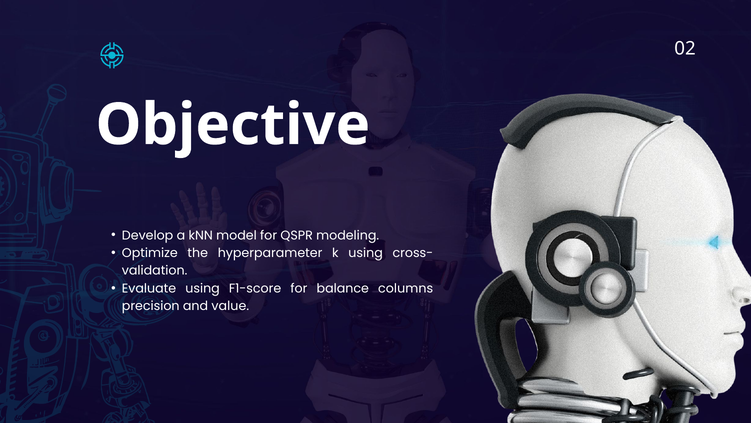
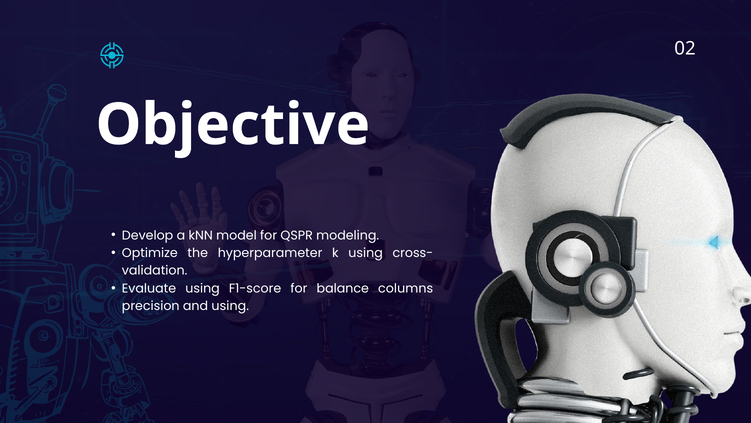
and value: value -> using
